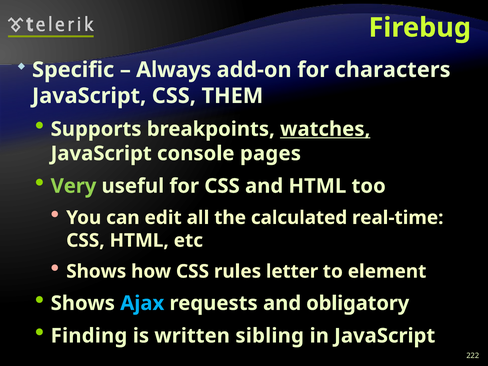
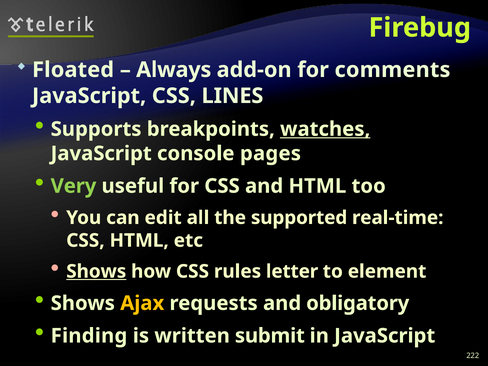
Specific: Specific -> Floated
characters: characters -> comments
THEM: THEM -> LINES
calculated: calculated -> supported
Shows at (96, 271) underline: none -> present
Ajax colour: light blue -> yellow
sibling: sibling -> submit
